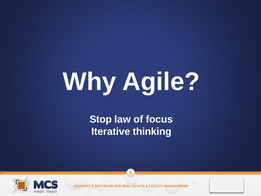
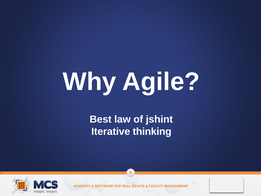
Stop: Stop -> Best
focus: focus -> jshint
